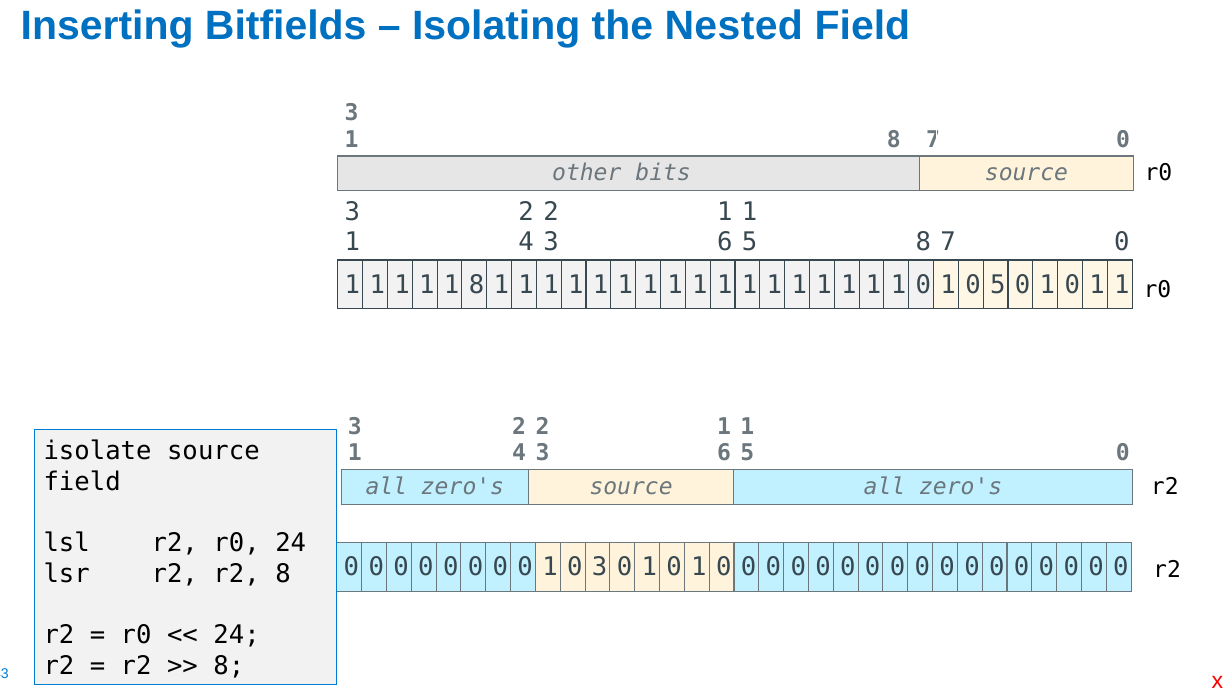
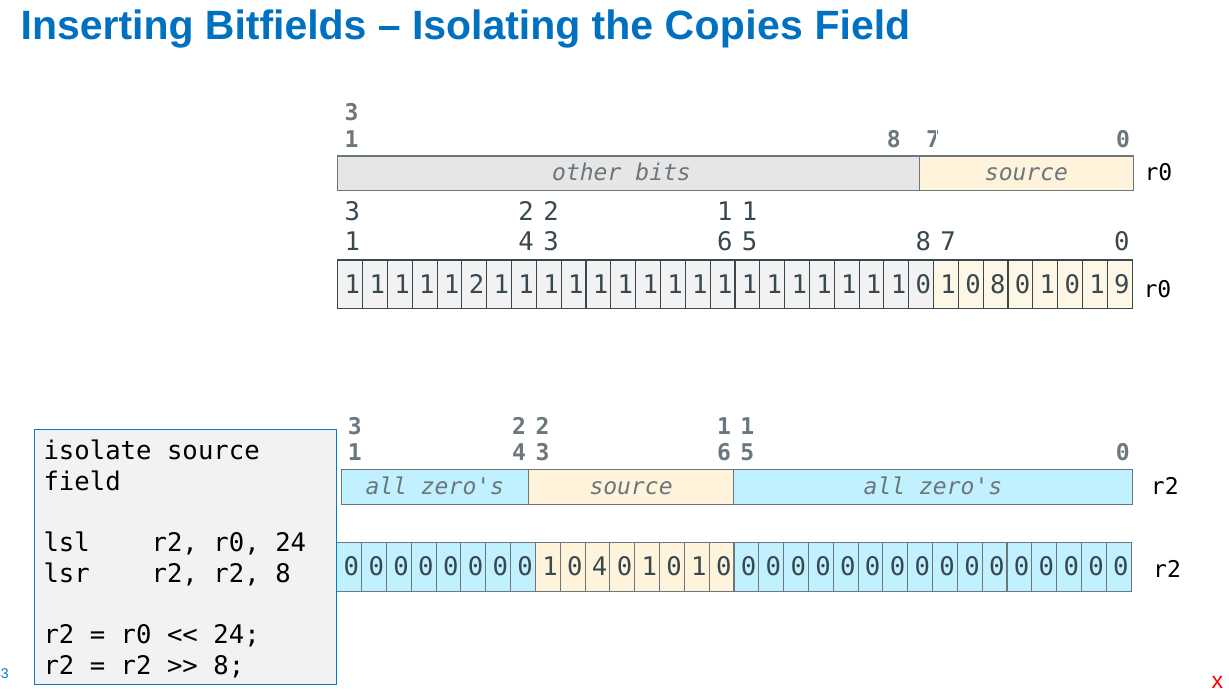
Nested: Nested -> Copies
1 1 8: 8 -> 2
0 5: 5 -> 8
1 0 1 1: 1 -> 9
1 0 3: 3 -> 4
